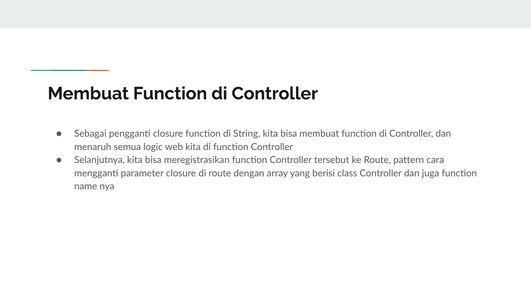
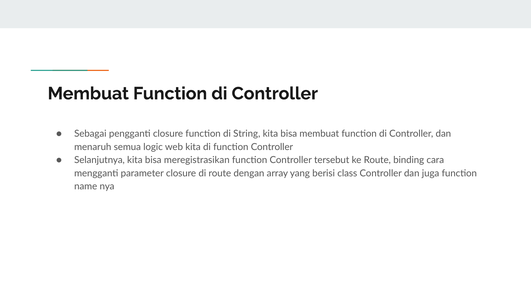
pattern: pattern -> binding
